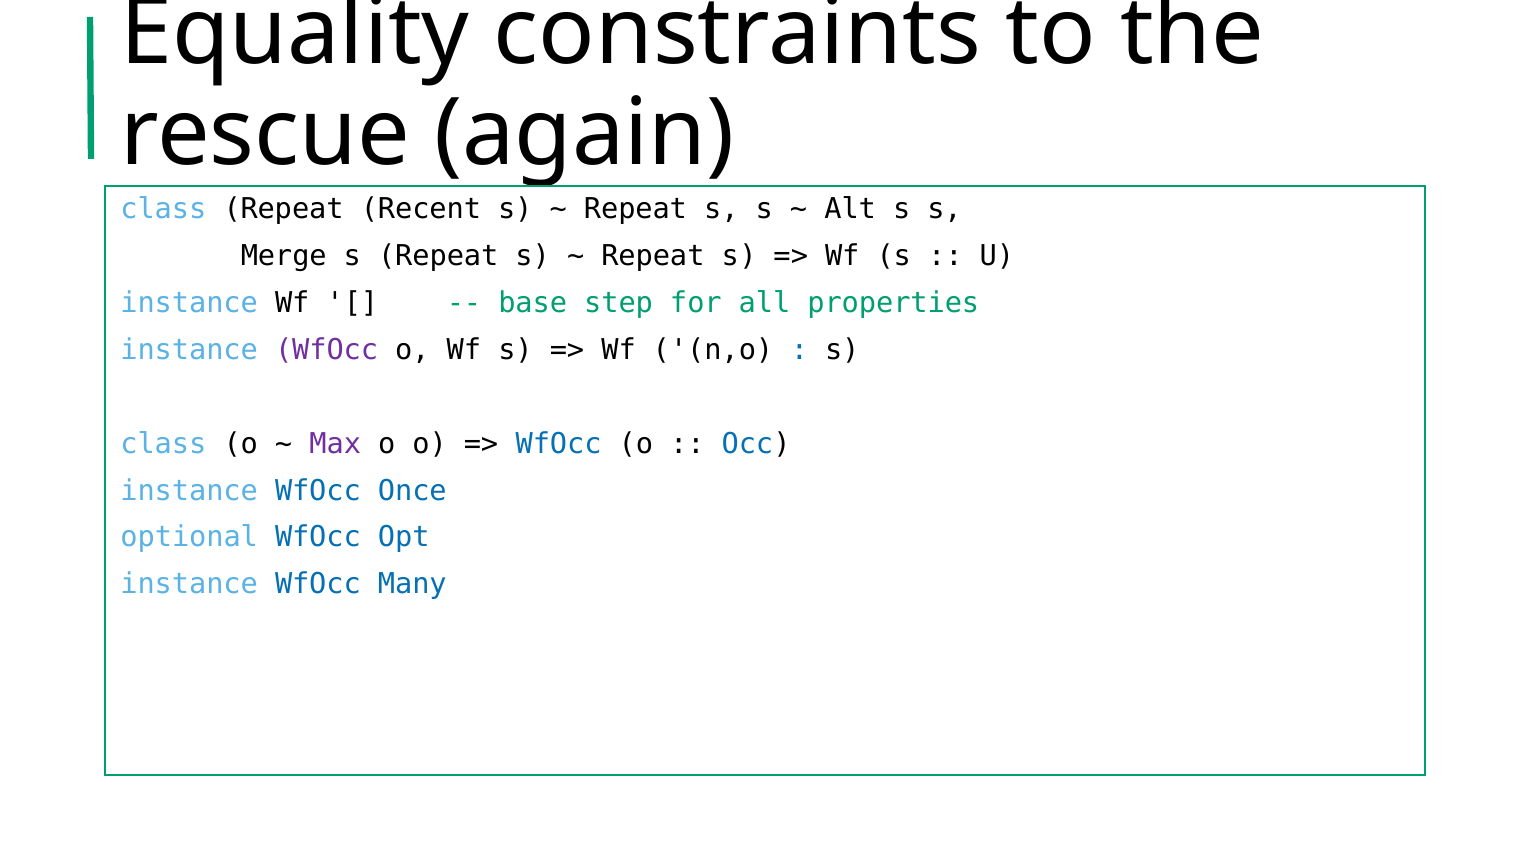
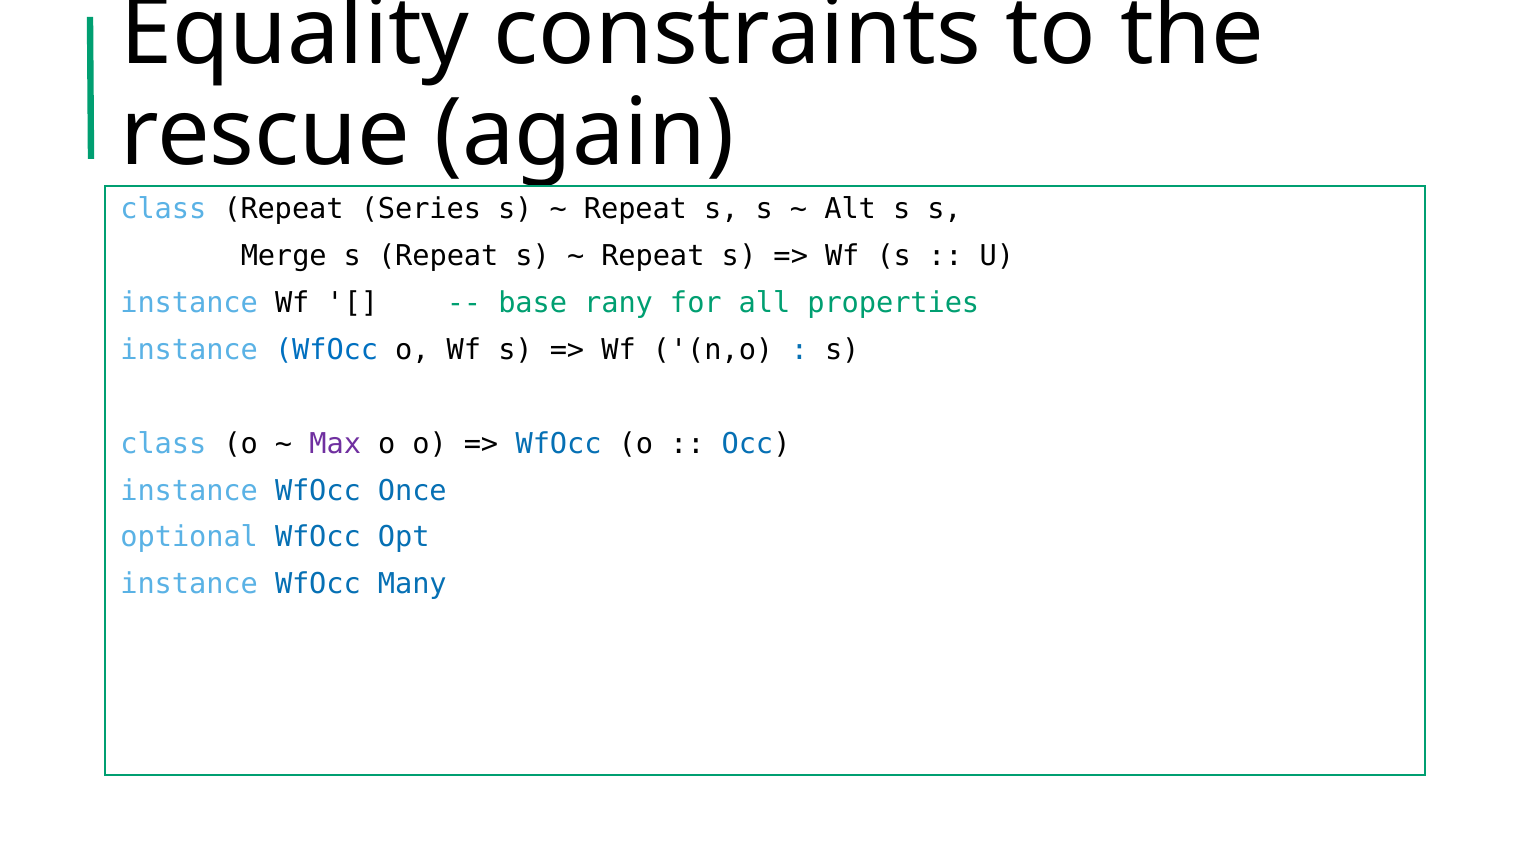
Recent: Recent -> Series
step: step -> rany
WfOcc at (327, 350) colour: purple -> blue
